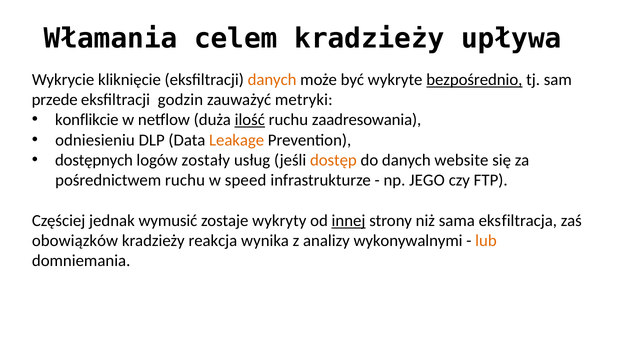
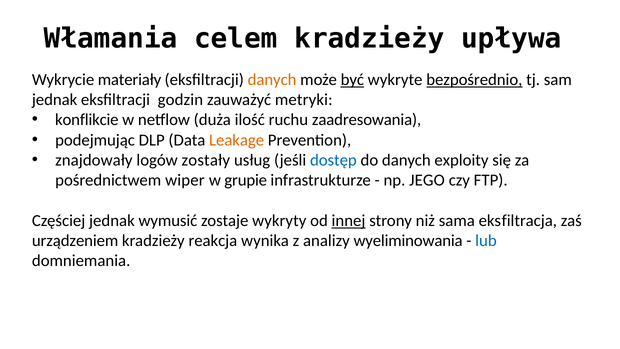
kliknięcie: kliknięcie -> materiały
być underline: none -> present
przede at (55, 100): przede -> jednak
ilość underline: present -> none
odniesieniu: odniesieniu -> podejmując
dostępnych: dostępnych -> znajdowały
dostęp colour: orange -> blue
website: website -> exploity
pośrednictwem ruchu: ruchu -> wiper
speed: speed -> grupie
obowiązków: obowiązków -> urządzeniem
wykonywalnymi: wykonywalnymi -> wyeliminowania
lub colour: orange -> blue
